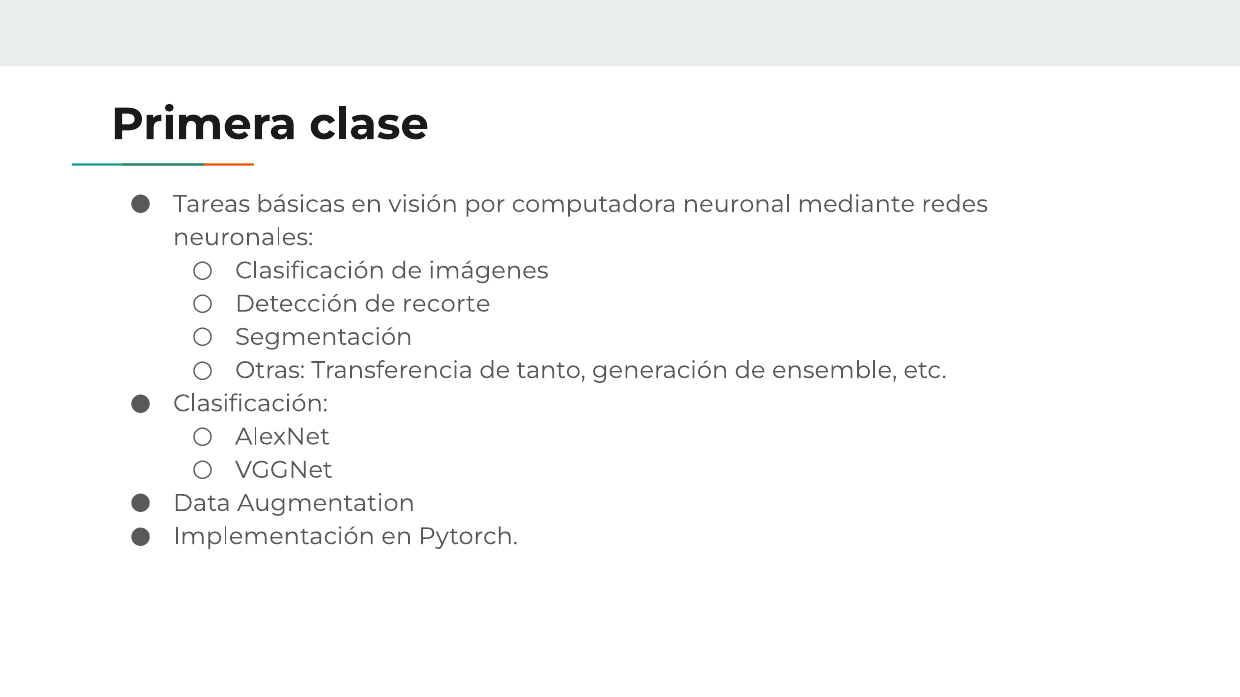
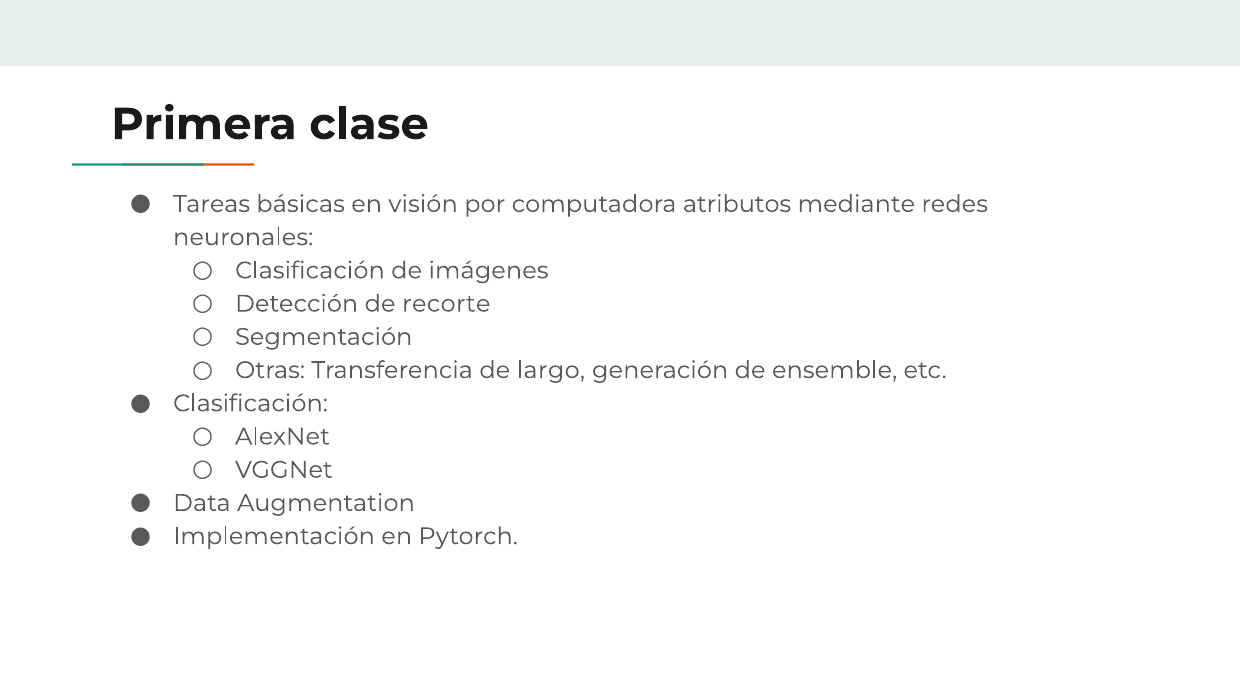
neuronal: neuronal -> atributos
tanto: tanto -> largo
